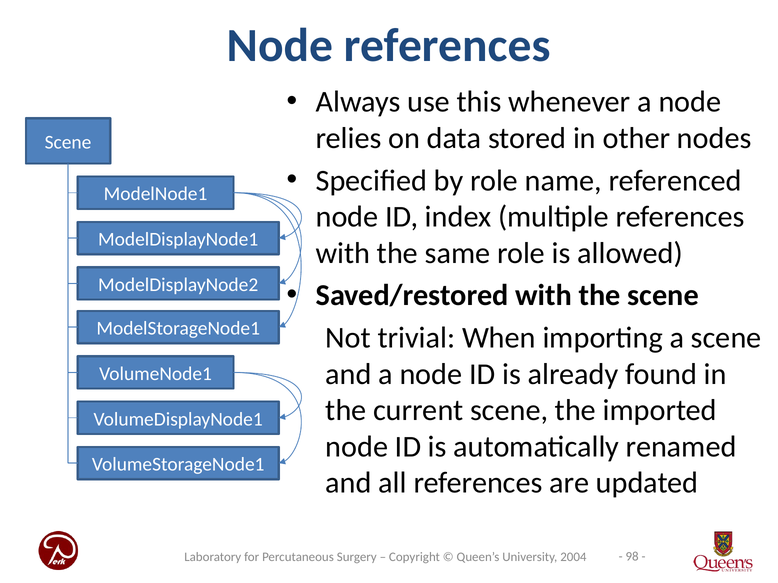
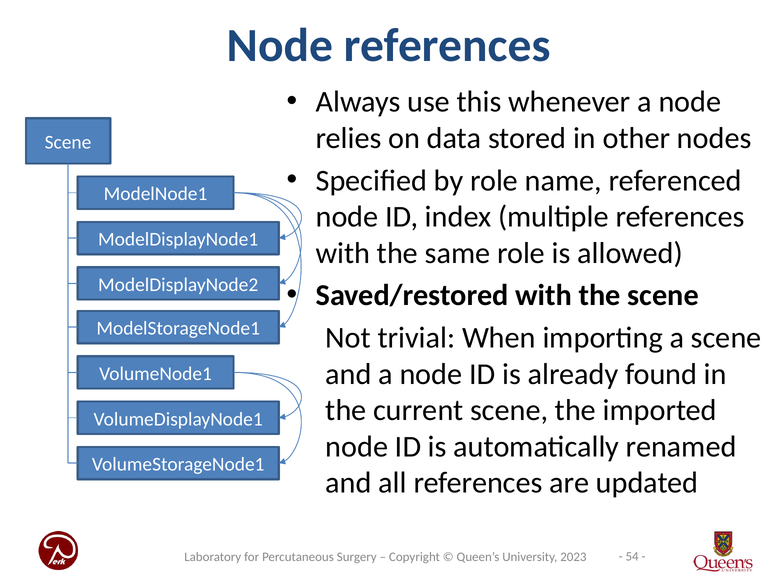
98: 98 -> 54
2004: 2004 -> 2023
